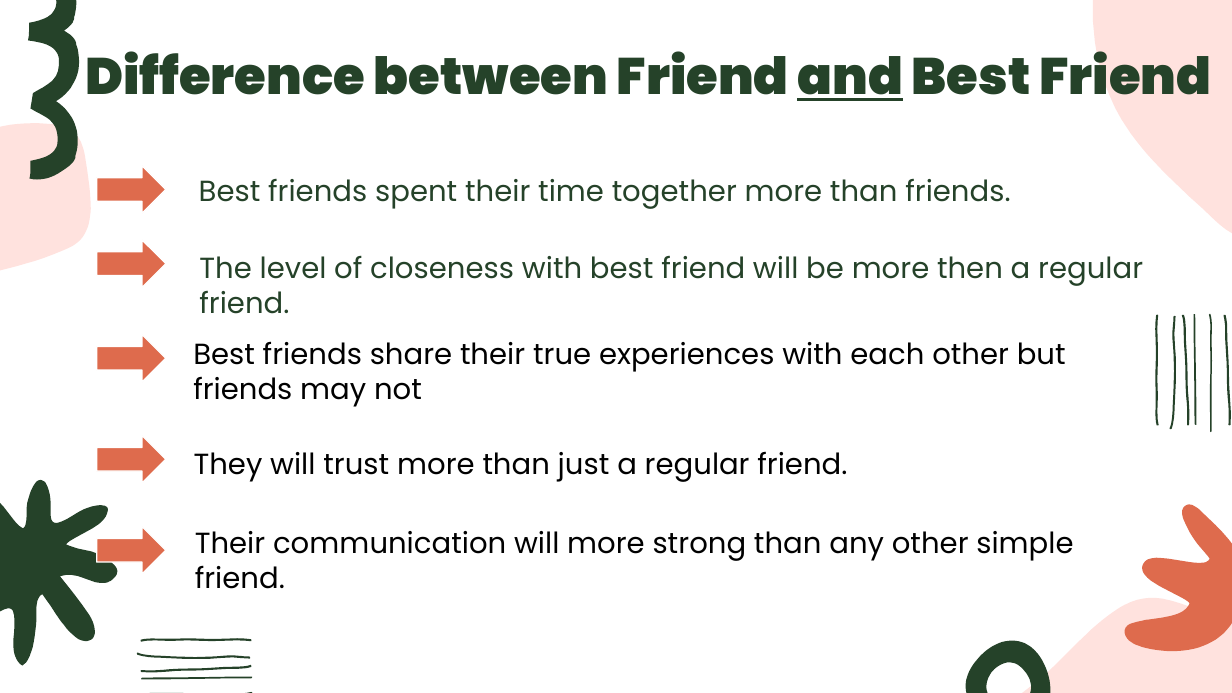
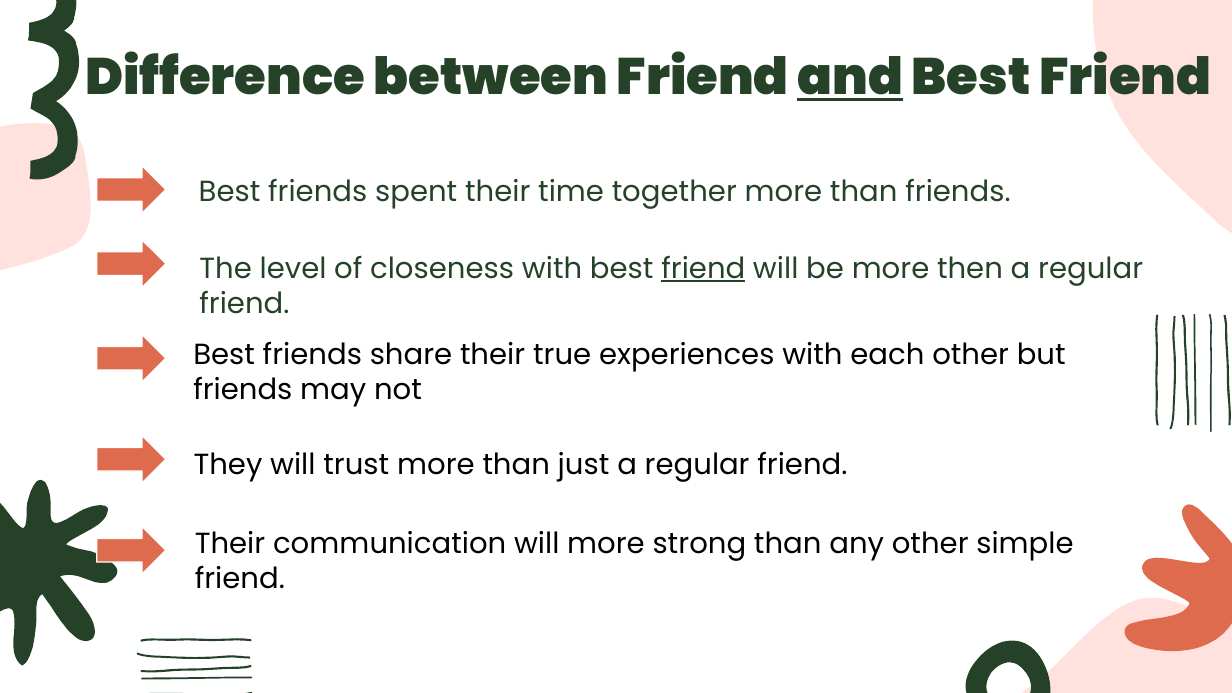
friend at (703, 269) underline: none -> present
